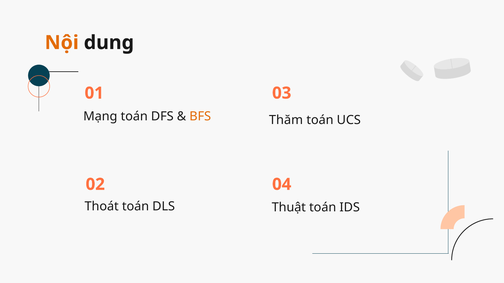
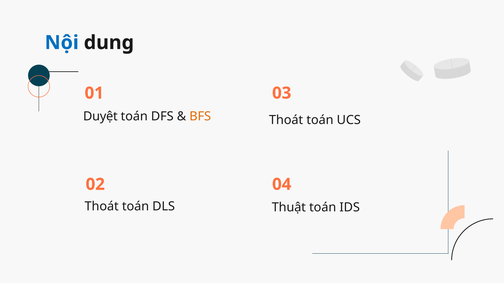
Nội colour: orange -> blue
Mạng: Mạng -> Duyệt
Thăm at (286, 120): Thăm -> Thoát
